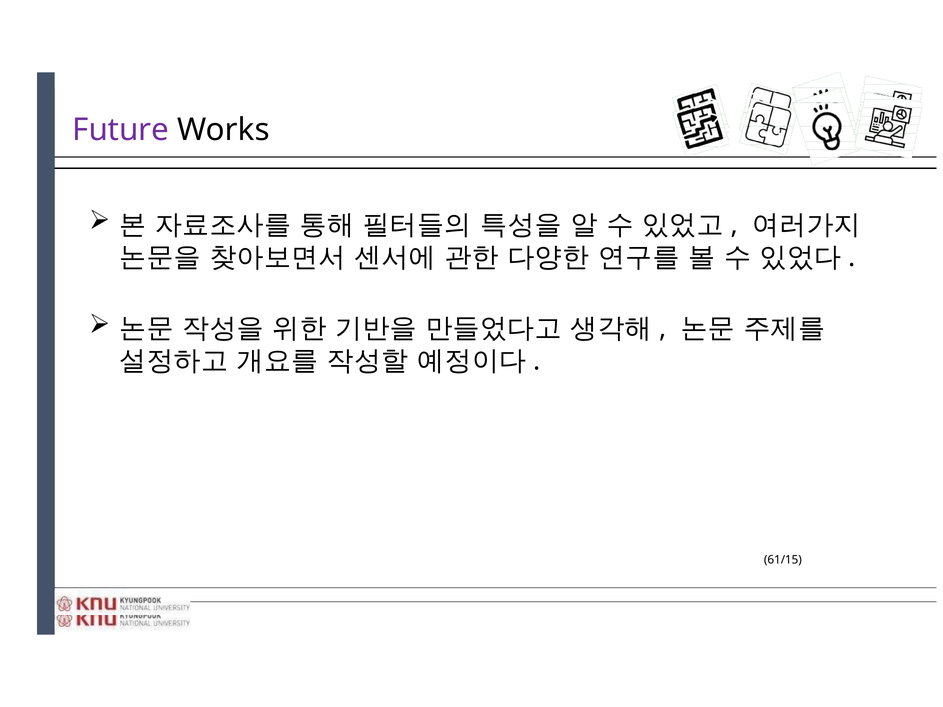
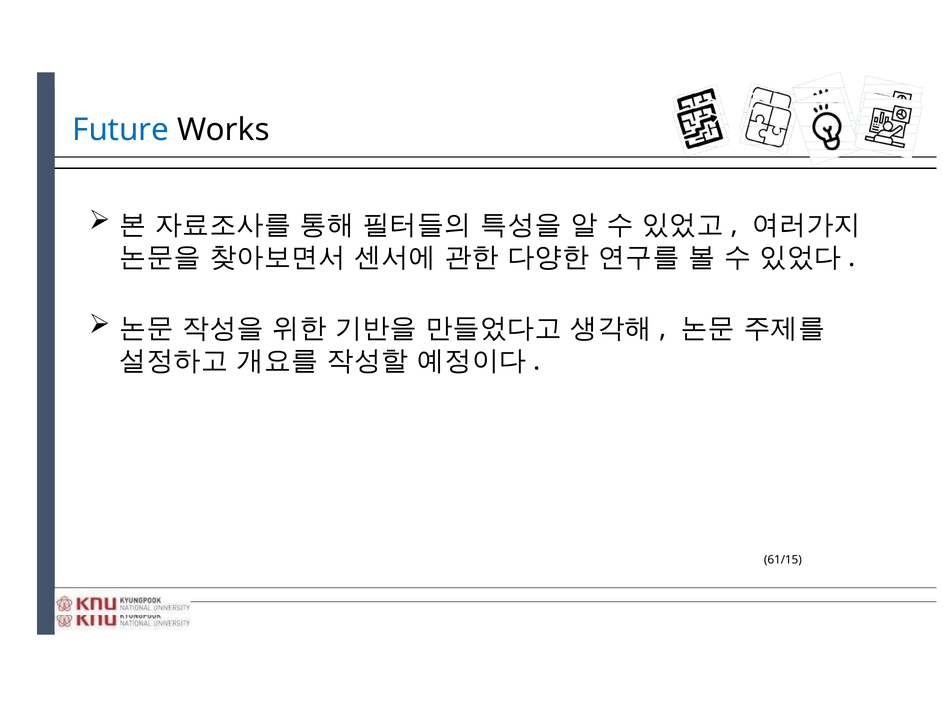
Future colour: purple -> blue
